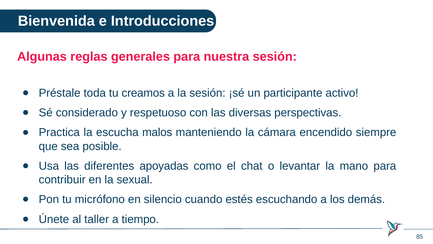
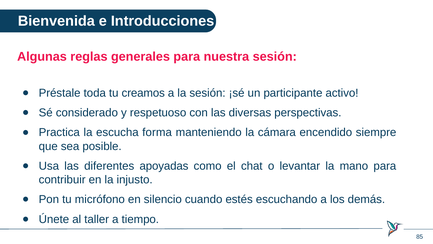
malos: malos -> forma
sexual: sexual -> injusto
